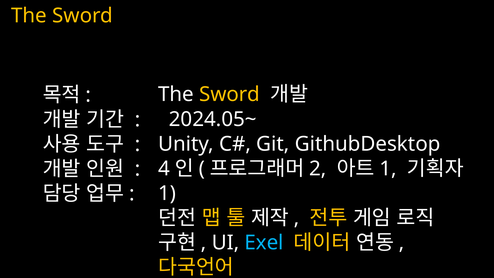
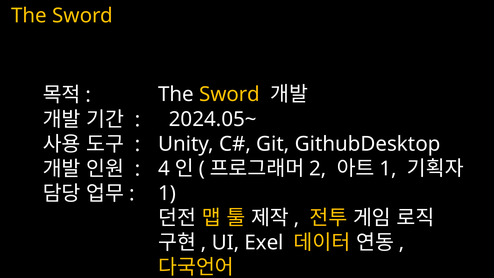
Exel colour: light blue -> white
